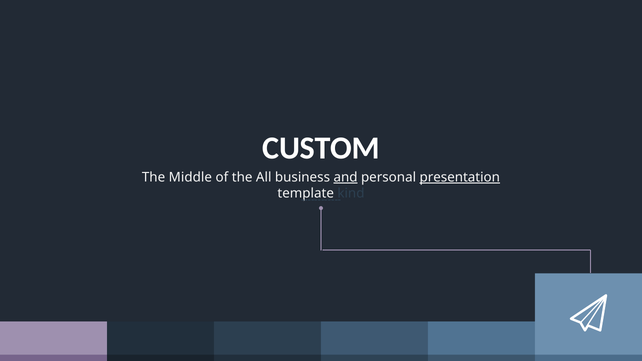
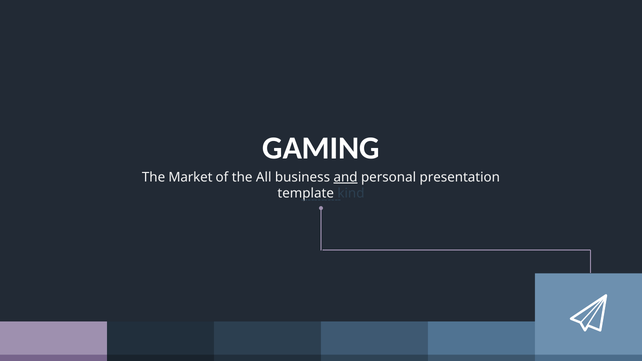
CUSTOM: CUSTOM -> GAMING
Middle: Middle -> Market
presentation underline: present -> none
